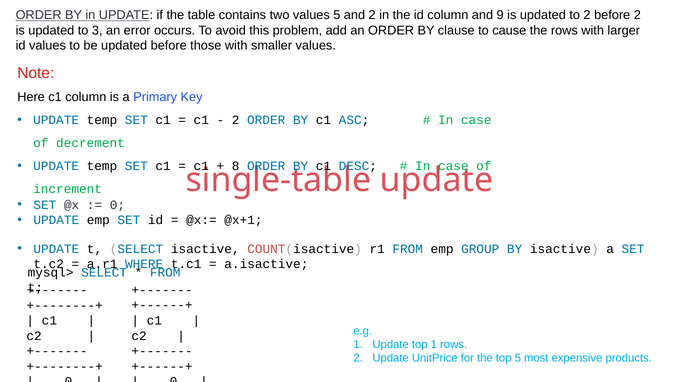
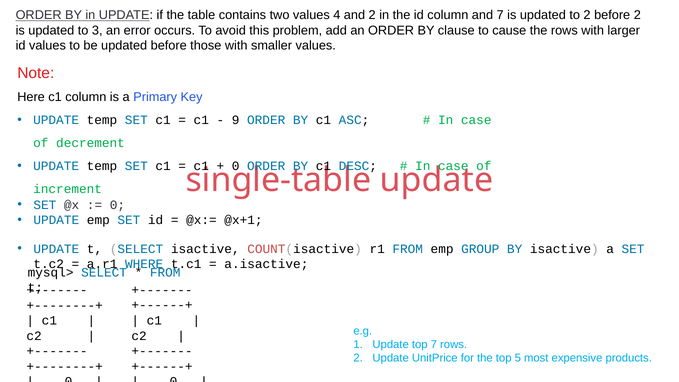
values 5: 5 -> 4
and 9: 9 -> 7
2 at (236, 120): 2 -> 9
8 at (236, 166): 8 -> 0
top 1: 1 -> 7
